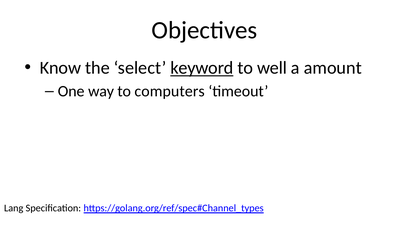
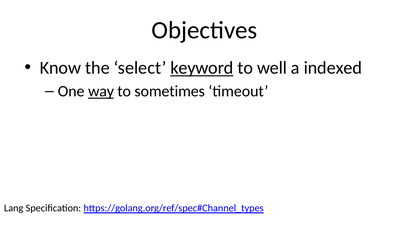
amount: amount -> indexed
way underline: none -> present
computers: computers -> sometimes
